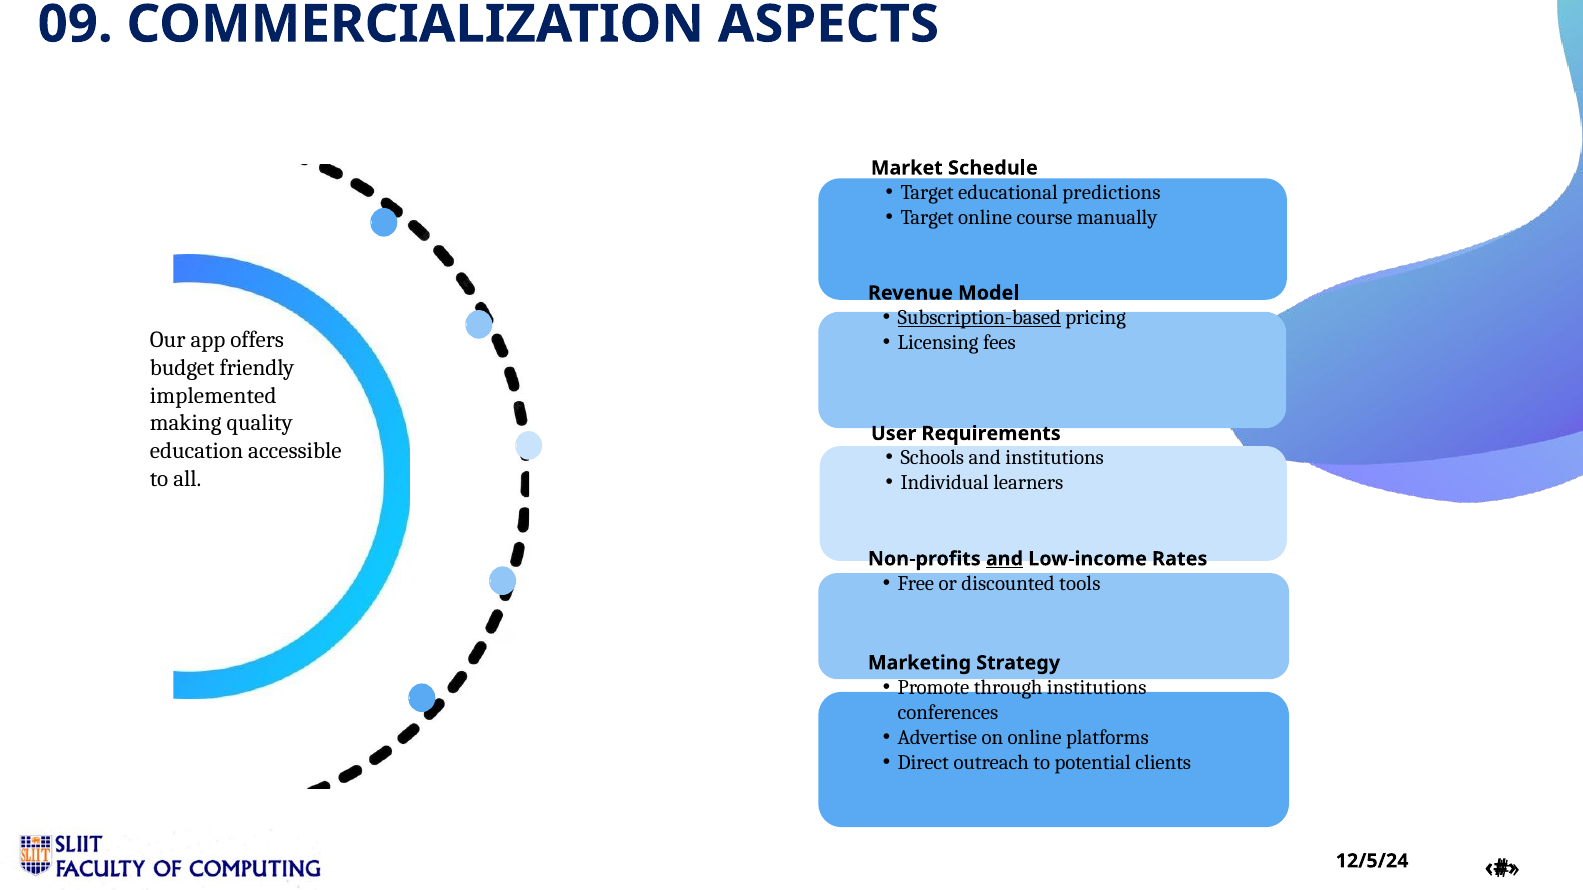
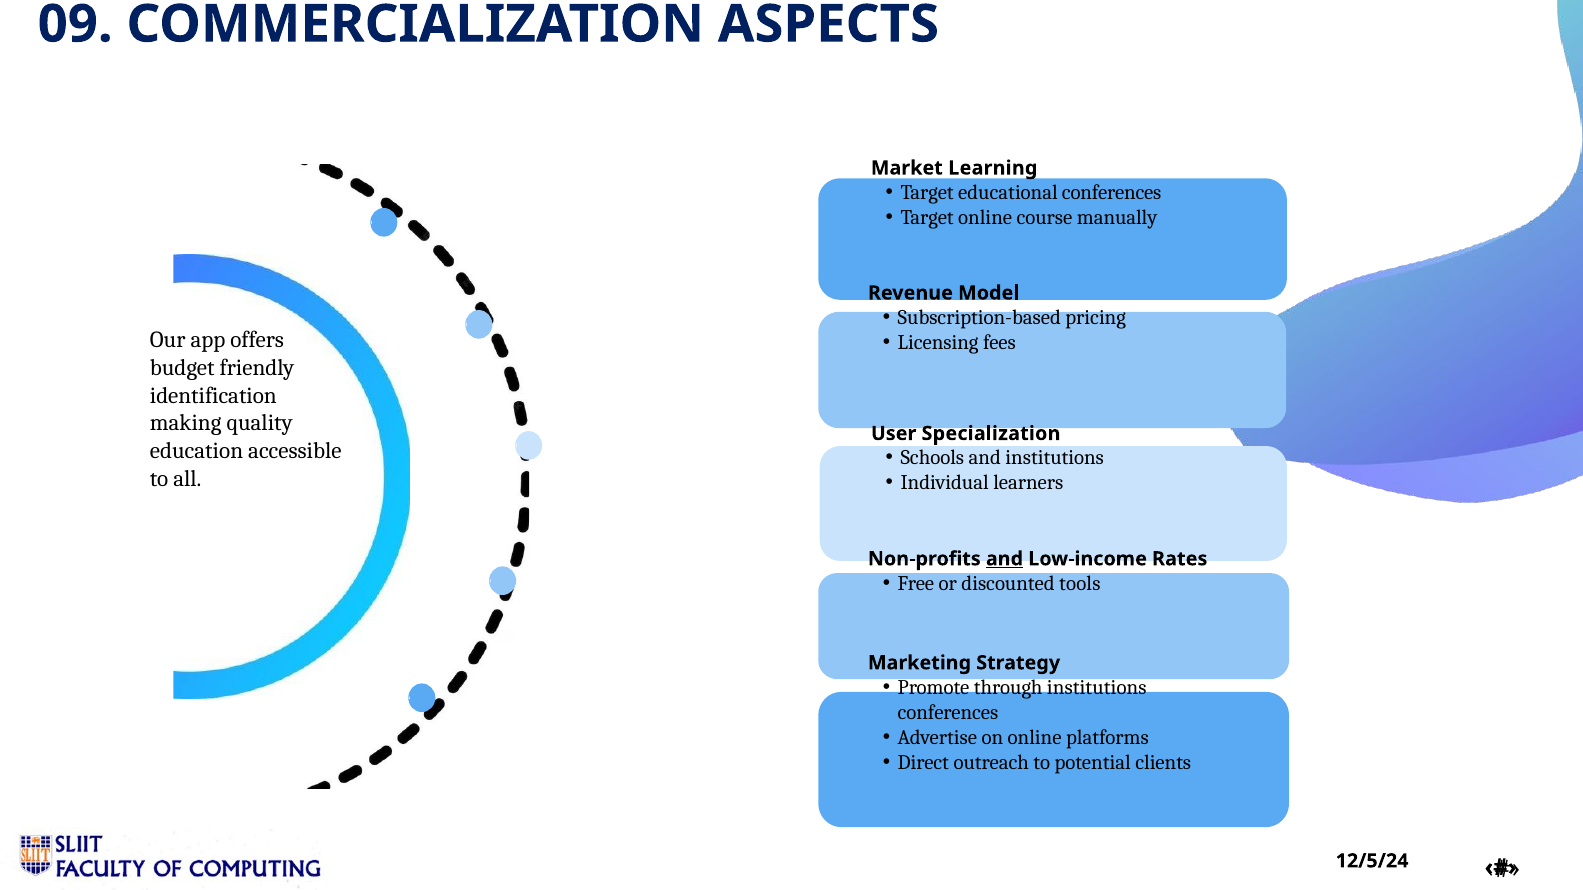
Schedule: Schedule -> Learning
educational predictions: predictions -> conferences
Subscription-based underline: present -> none
implemented: implemented -> identification
Requirements: Requirements -> Specialization
